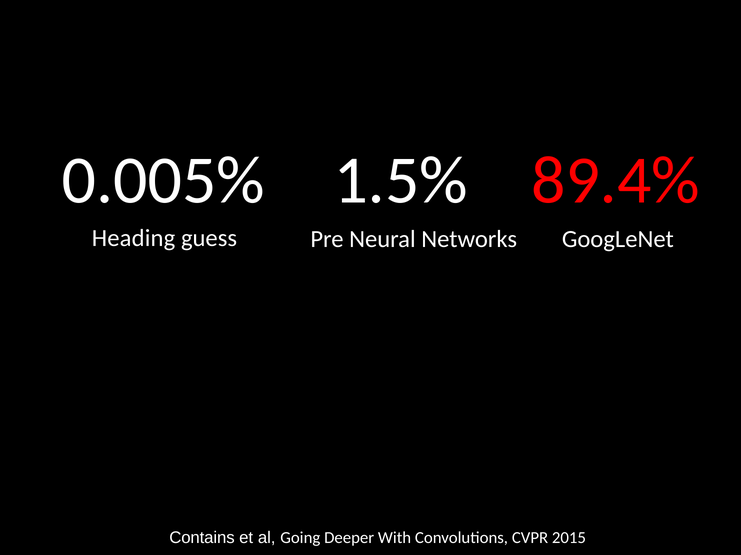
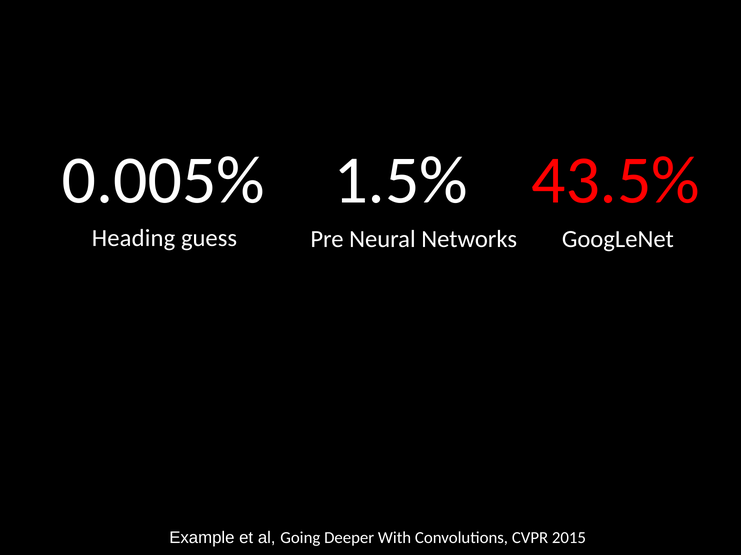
89.4%: 89.4% -> 43.5%
Contains: Contains -> Example
